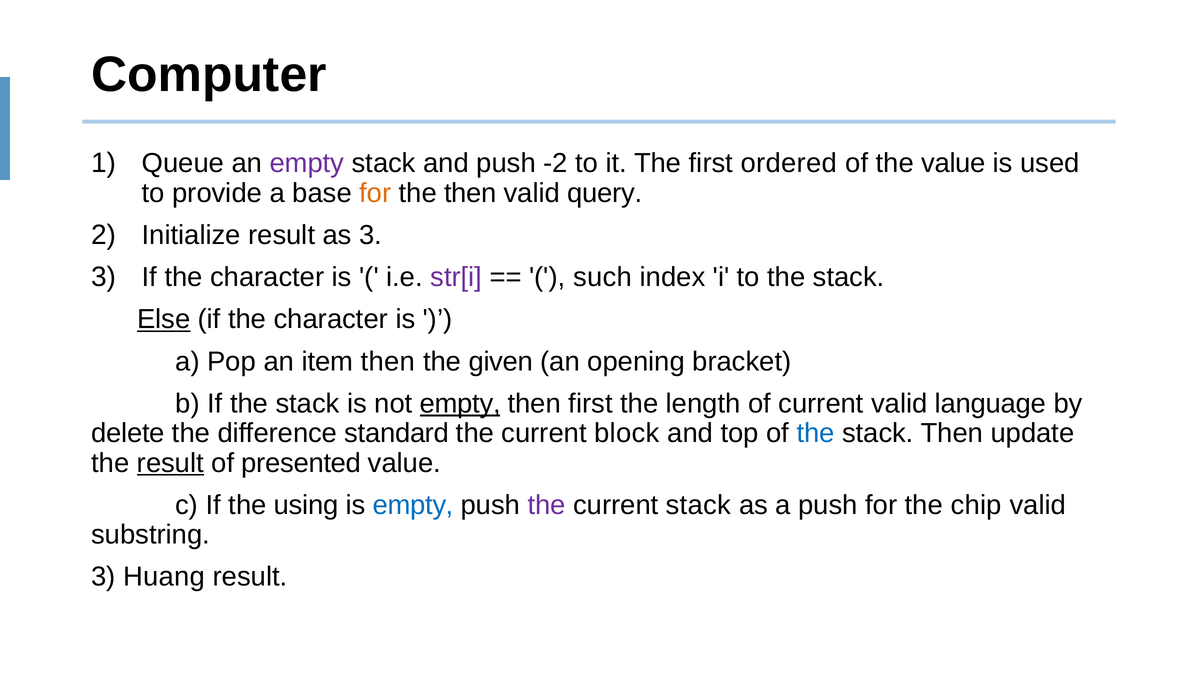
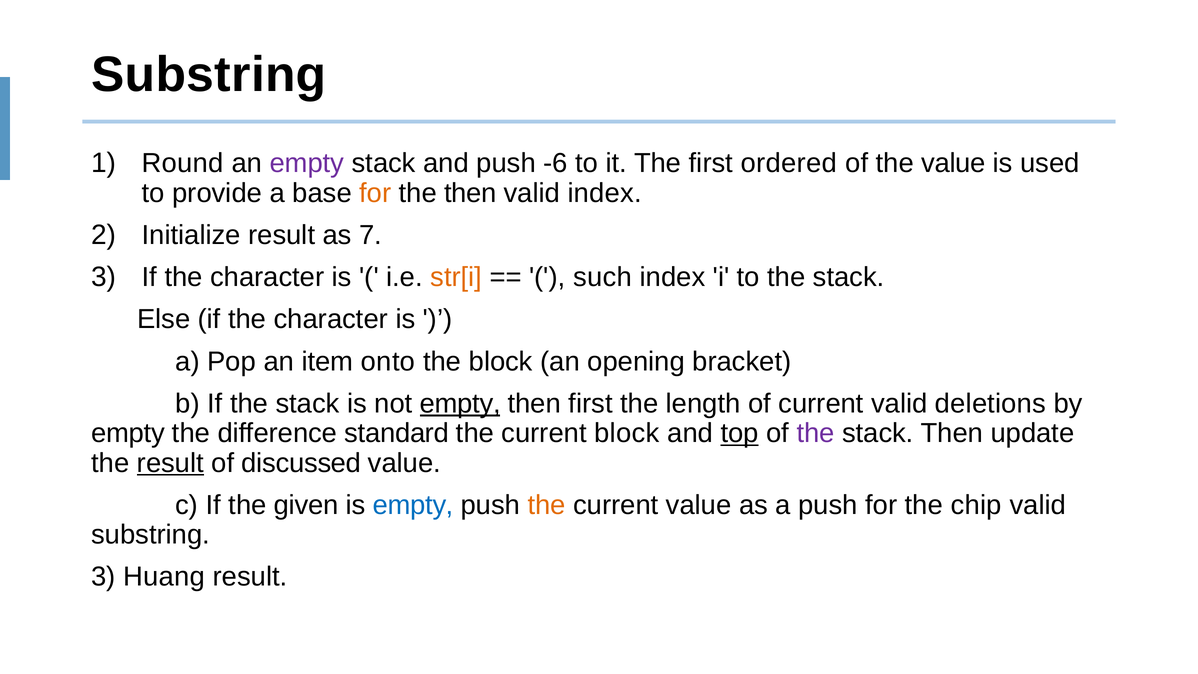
Computer at (209, 75): Computer -> Substring
Queue: Queue -> Round
-2: -2 -> -6
valid query: query -> index
as 3: 3 -> 7
str[i colour: purple -> orange
Else underline: present -> none
item then: then -> onto
the given: given -> block
language: language -> deletions
delete at (128, 433): delete -> empty
top underline: none -> present
the at (816, 433) colour: blue -> purple
presented: presented -> discussed
using: using -> given
the at (547, 505) colour: purple -> orange
current stack: stack -> value
